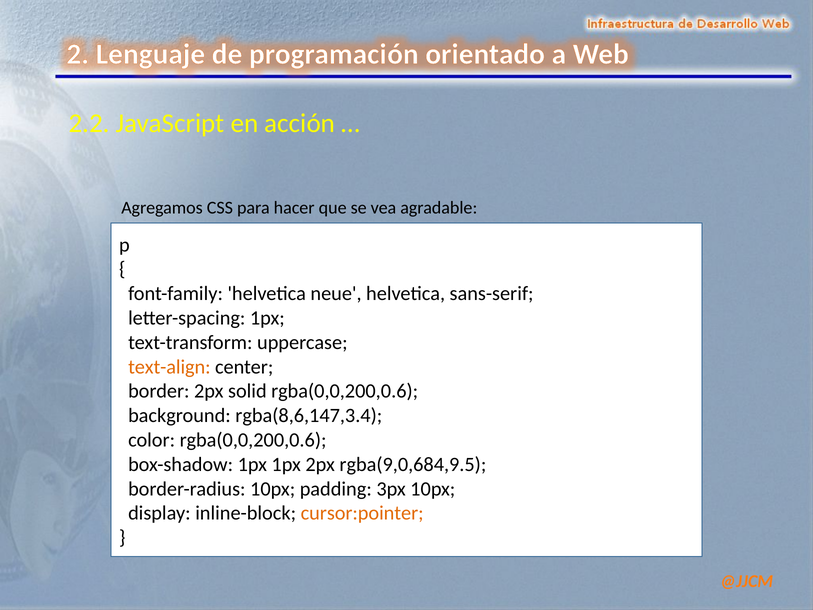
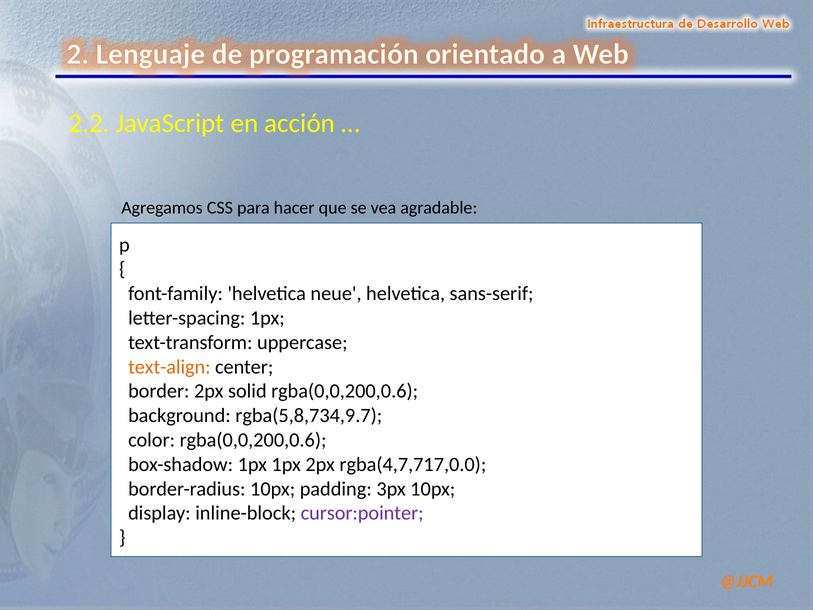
rgba(8,6,147,3.4: rgba(8,6,147,3.4 -> rgba(5,8,734,9.7
rgba(9,0,684,9.5: rgba(9,0,684,9.5 -> rgba(4,7,717,0.0
cursor:pointer colour: orange -> purple
